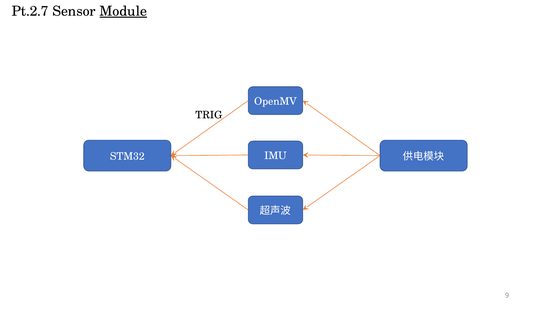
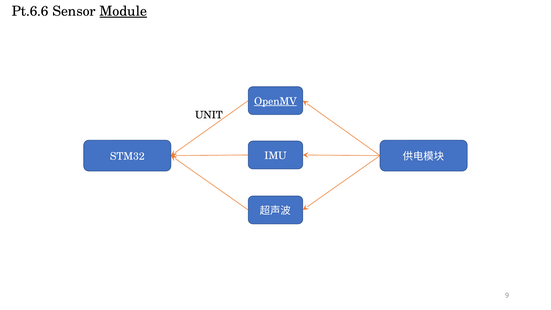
Pt.2.7: Pt.2.7 -> Pt.6.6
OpenMV underline: none -> present
TRIG: TRIG -> UNIT
